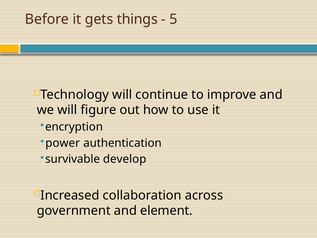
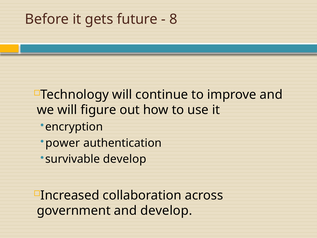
things: things -> future
5: 5 -> 8
and element: element -> develop
